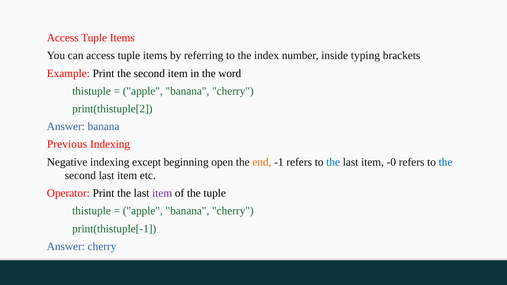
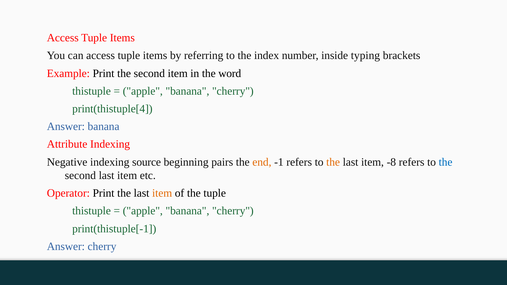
print(thistuple[2: print(thistuple[2 -> print(thistuple[4
Previous: Previous -> Attribute
except: except -> source
open: open -> pairs
the at (333, 162) colour: blue -> orange
-0: -0 -> -8
item at (162, 193) colour: purple -> orange
